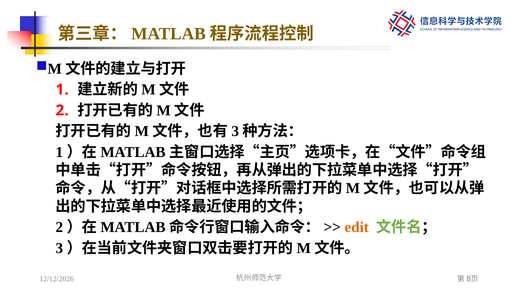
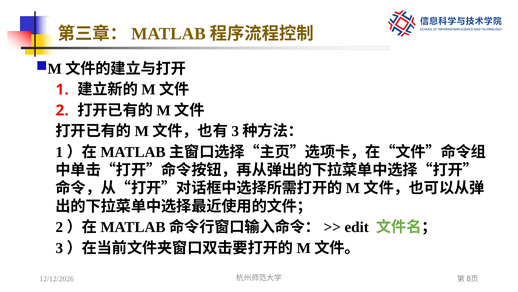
edit colour: orange -> black
